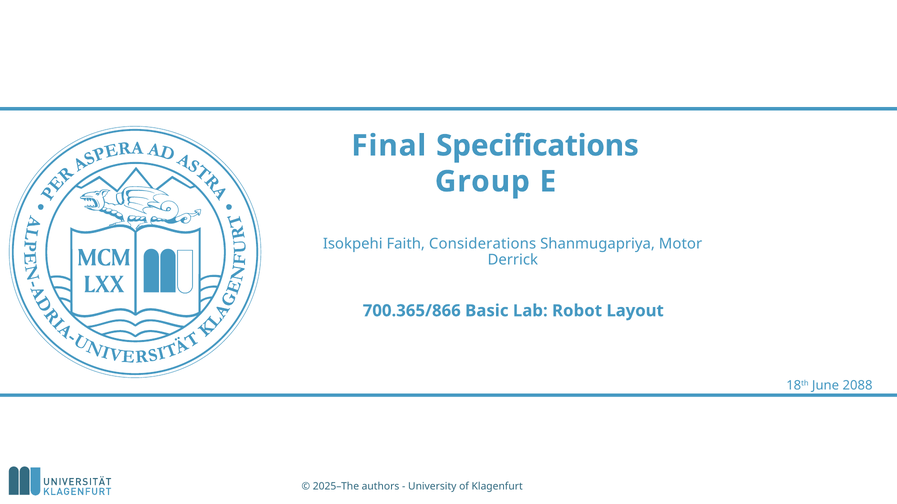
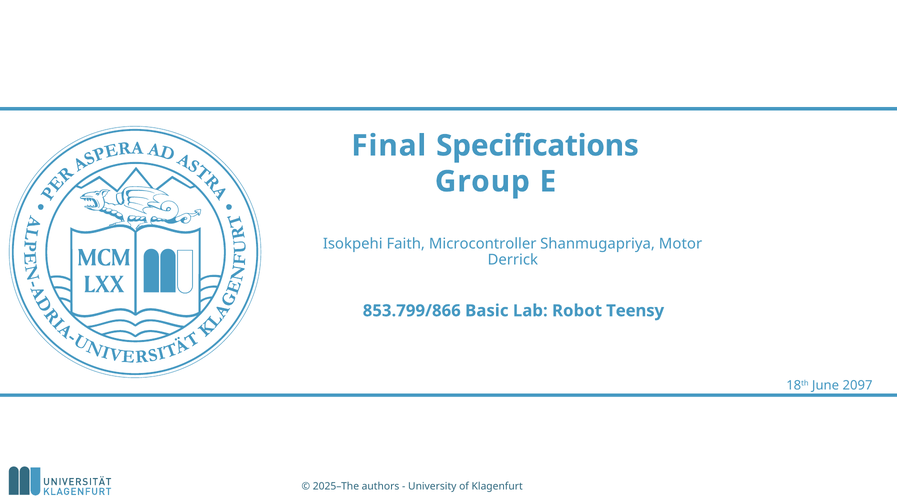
Considerations: Considerations -> Microcontroller
700.365/866: 700.365/866 -> 853.799/866
Layout: Layout -> Teensy
2088: 2088 -> 2097
